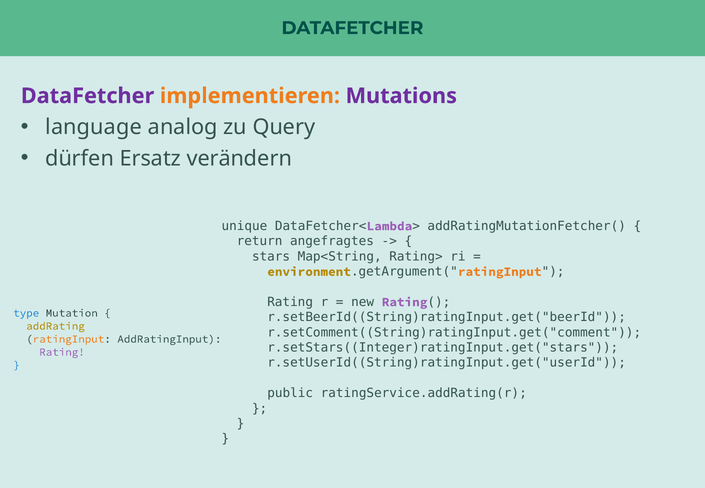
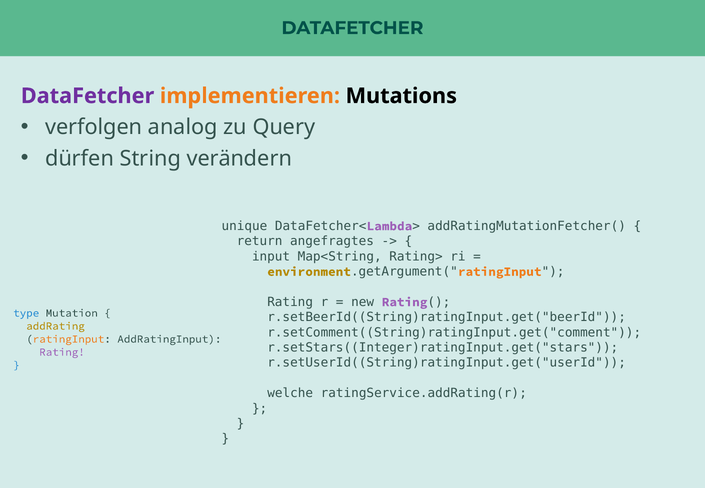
Mutations colour: purple -> black
language: language -> verfolgen
Ersatz: Ersatz -> String
stars: stars -> input
public: public -> welche
